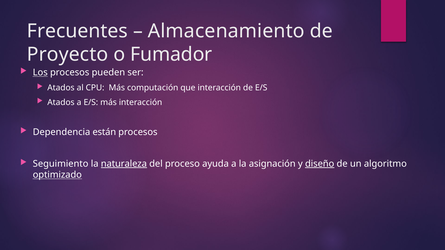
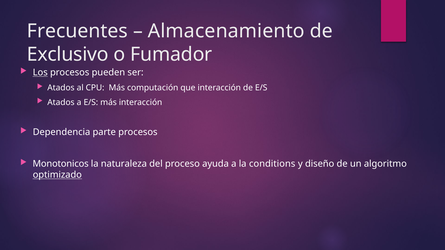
Proyecto: Proyecto -> Exclusivo
están: están -> parte
Seguimiento: Seguimiento -> Monotonicos
naturaleza underline: present -> none
asignación: asignación -> conditions
diseño underline: present -> none
